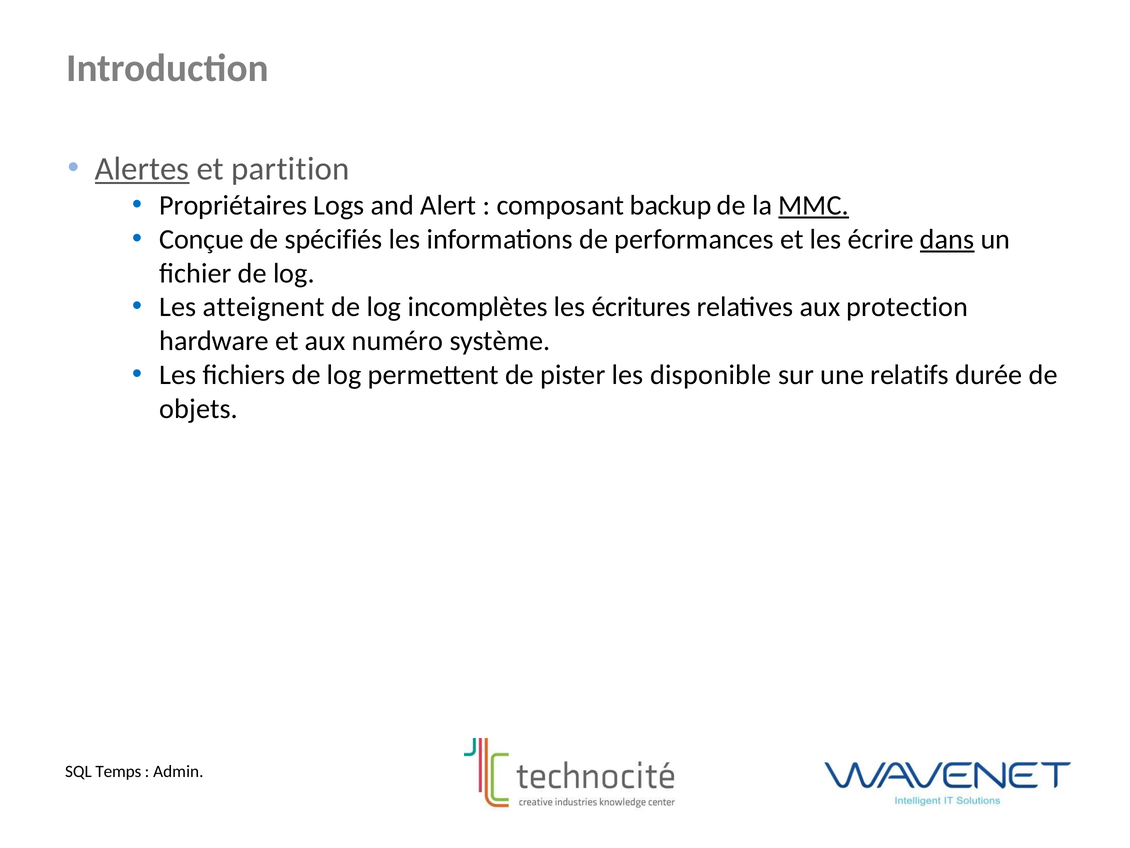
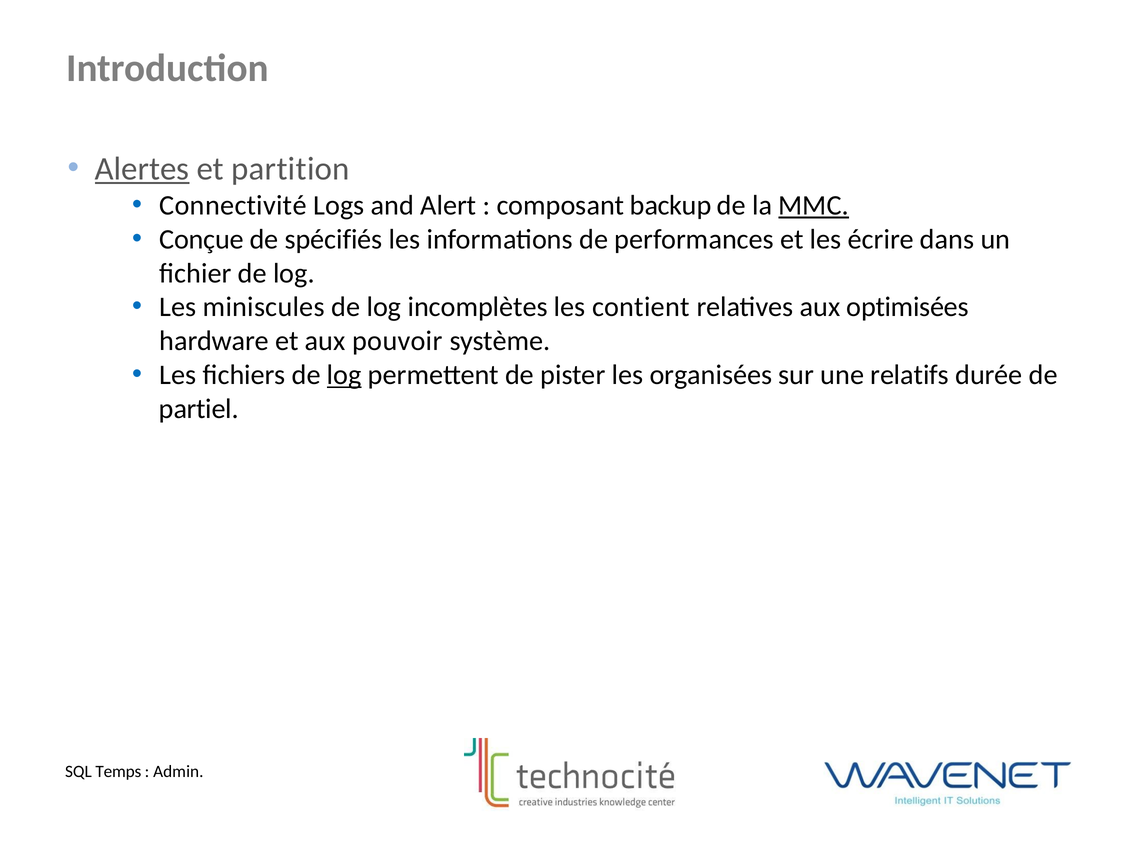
Propriétaires: Propriétaires -> Connectivité
dans underline: present -> none
atteignent: atteignent -> miniscules
écritures: écritures -> contient
protection: protection -> optimisées
numéro: numéro -> pouvoir
log at (344, 375) underline: none -> present
disponible: disponible -> organisées
objets: objets -> partiel
